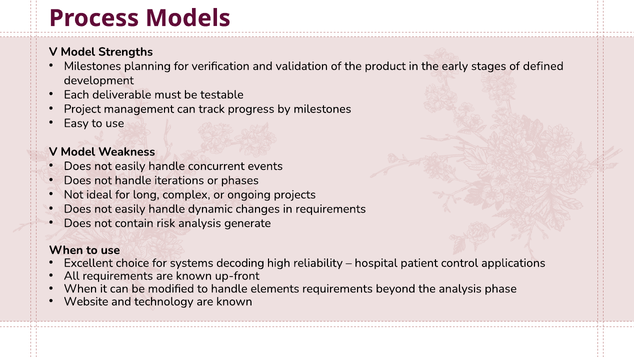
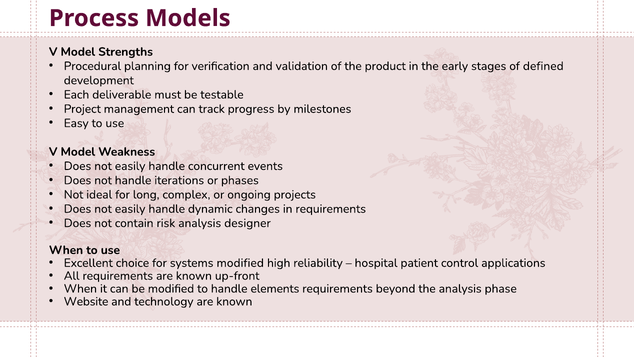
Milestones at (92, 66): Milestones -> Procedural
generate: generate -> designer
systems decoding: decoding -> modified
